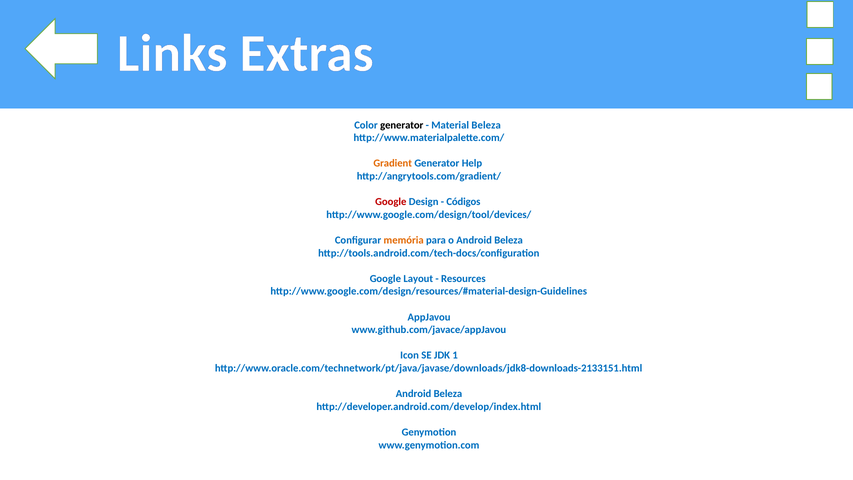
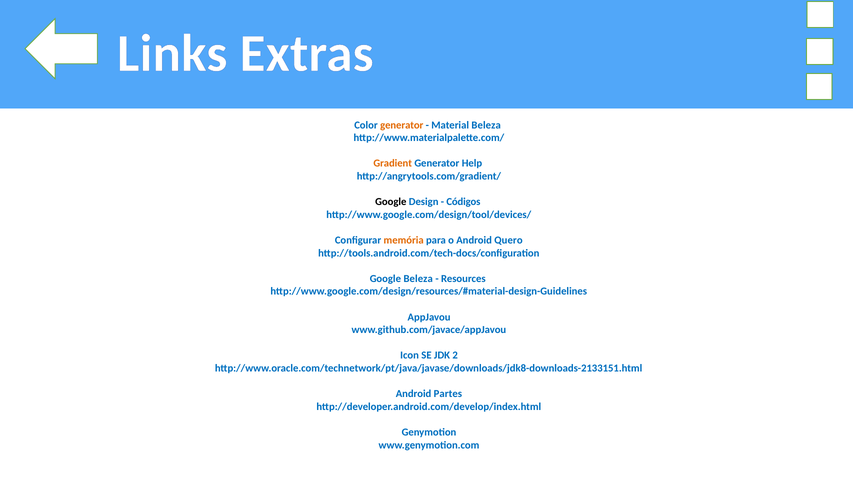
generator at (402, 125) colour: black -> orange
Google at (391, 202) colour: red -> black
o Android Beleza: Beleza -> Quero
Google Layout: Layout -> Beleza
1: 1 -> 2
Beleza at (448, 394): Beleza -> Partes
